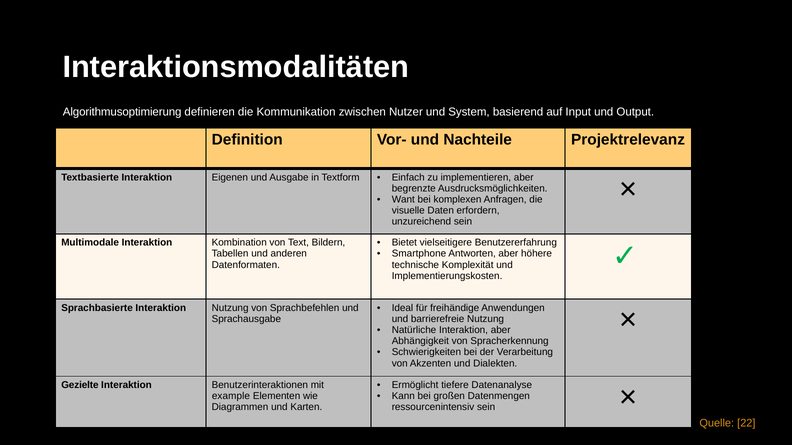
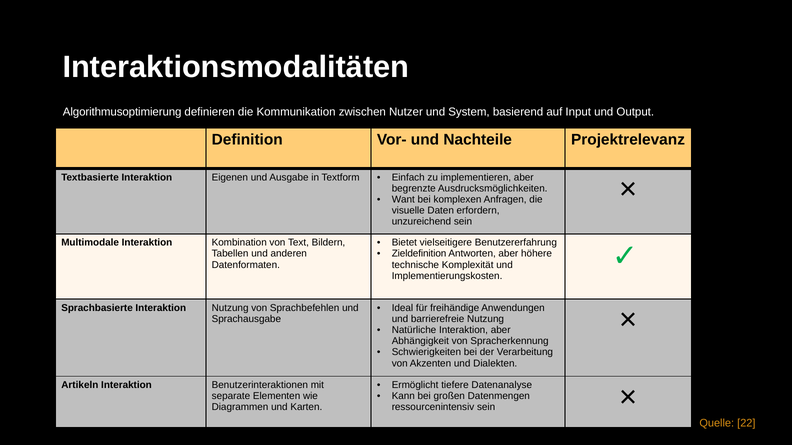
Smartphone: Smartphone -> Zieldefinition
Gezielte: Gezielte -> Artikeln
example: example -> separate
